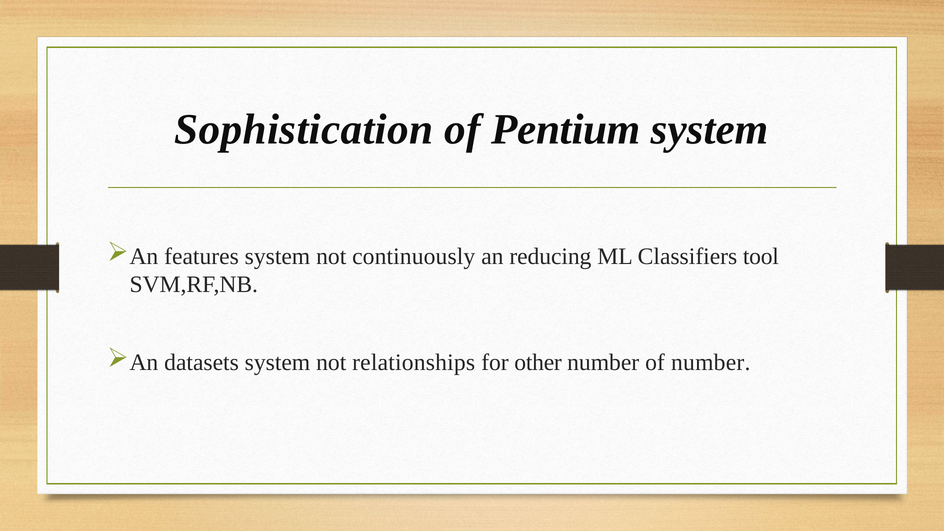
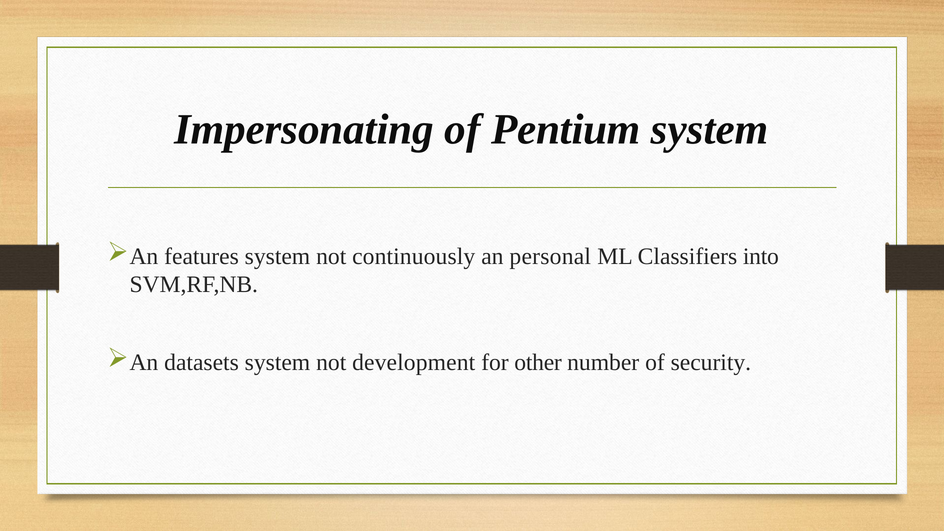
Sophistication: Sophistication -> Impersonating
reducing: reducing -> personal
tool: tool -> into
relationships: relationships -> development
of number: number -> security
